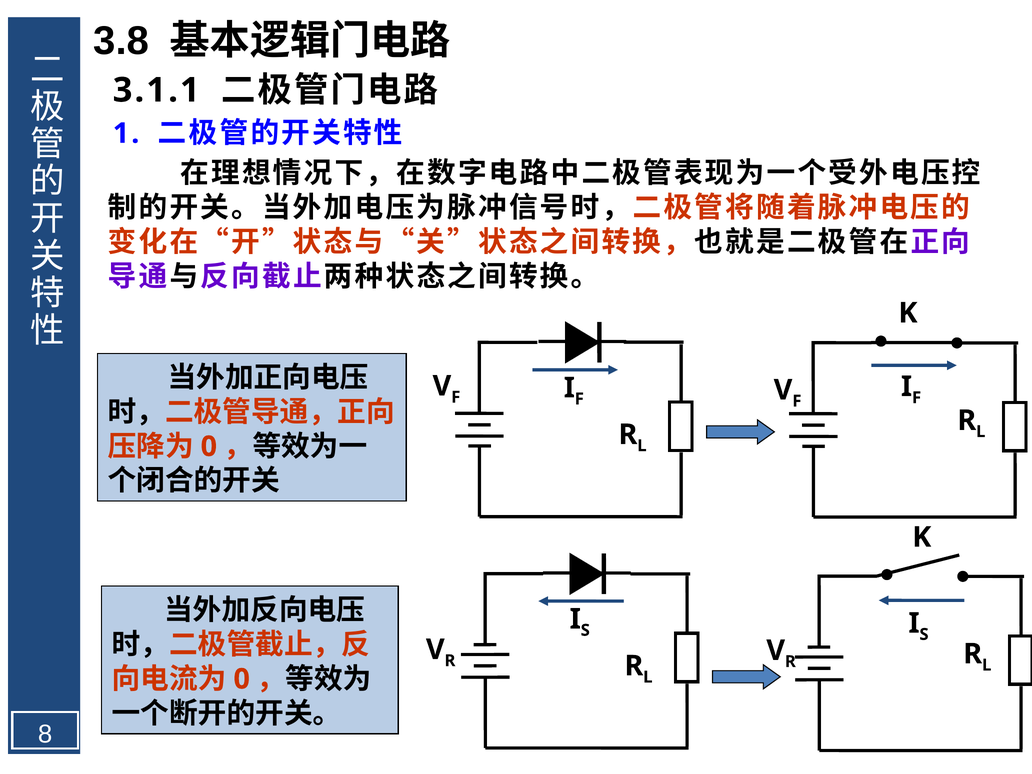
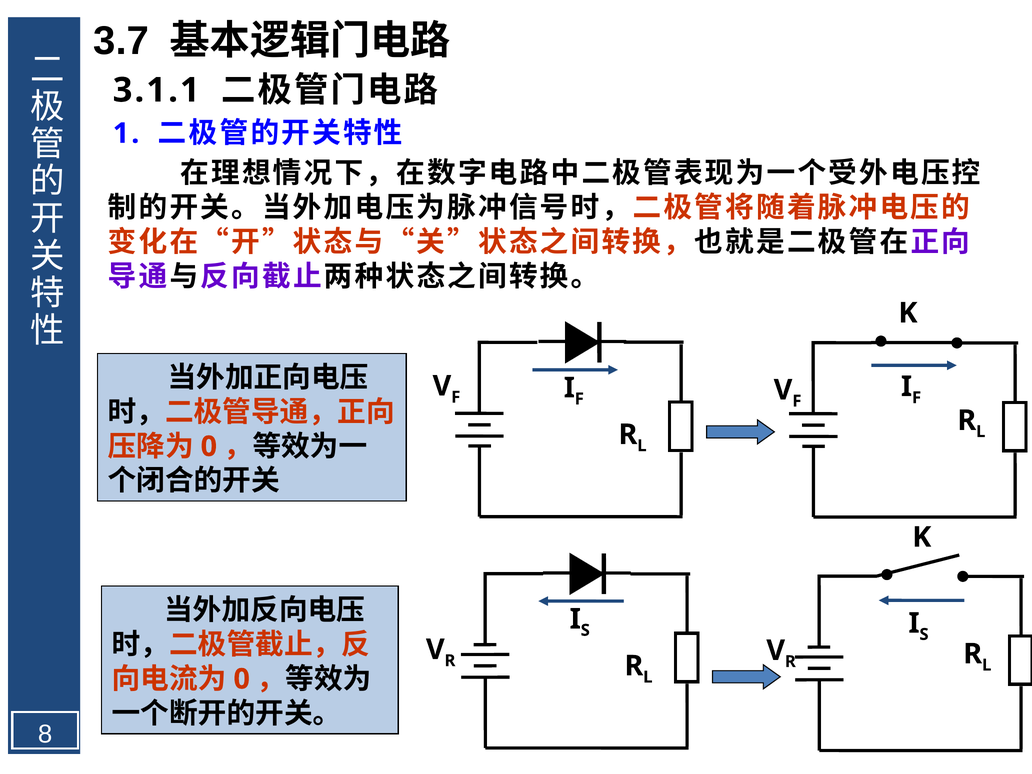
3.8: 3.8 -> 3.7
